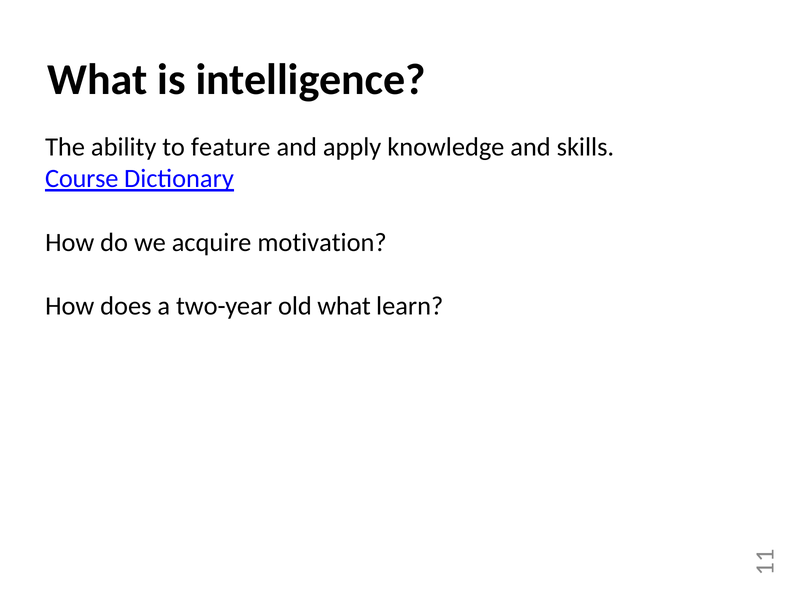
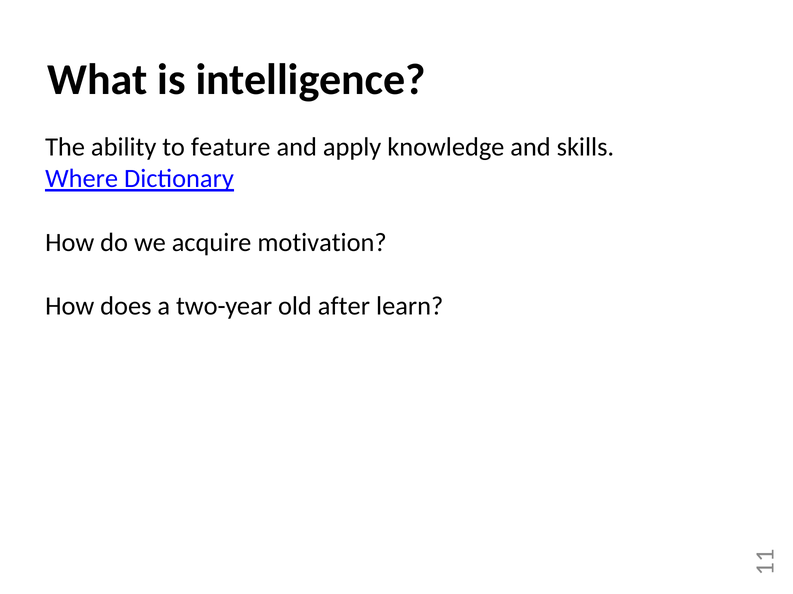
Course: Course -> Where
old what: what -> after
